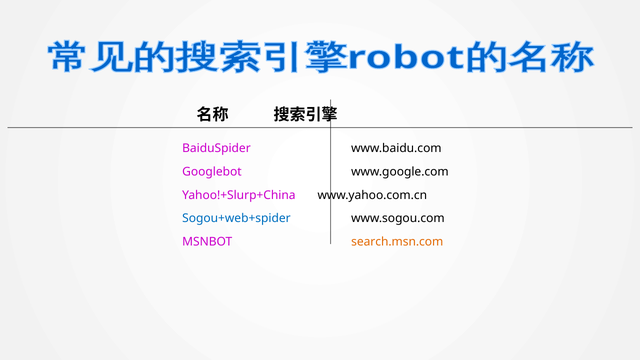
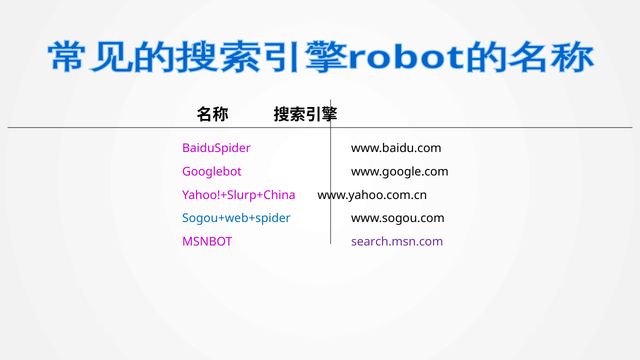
search.msn.com colour: orange -> purple
